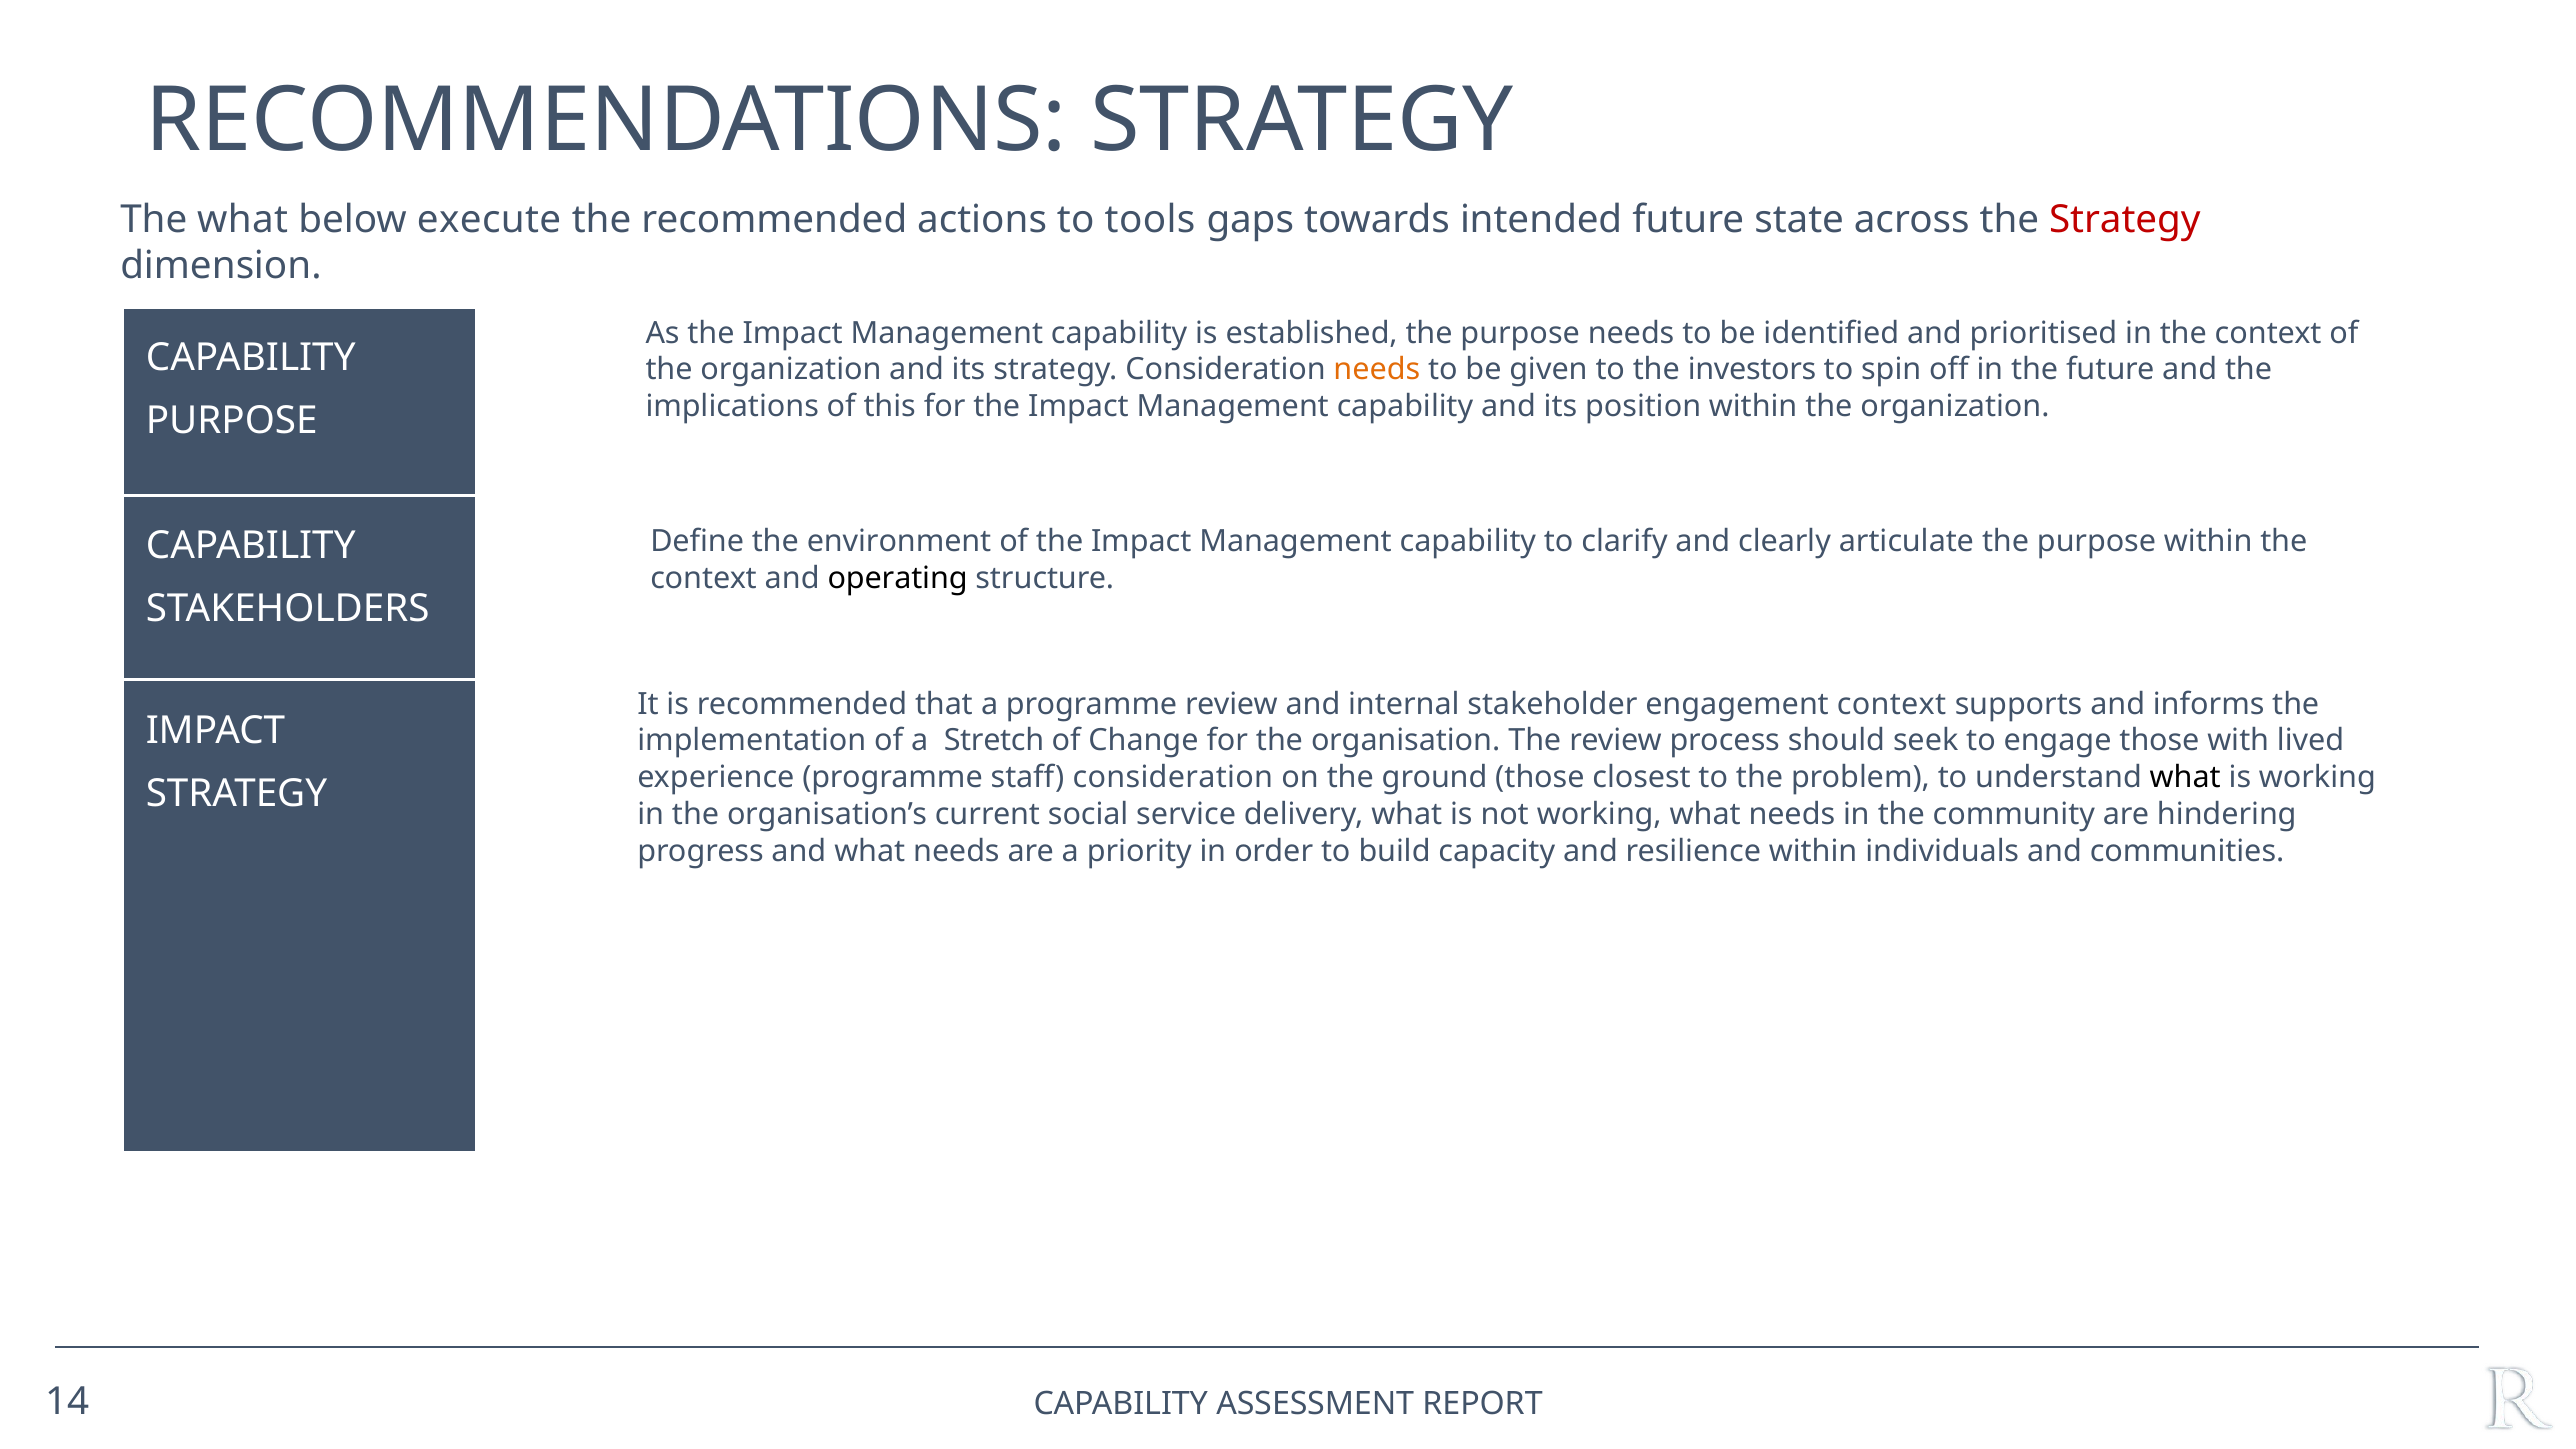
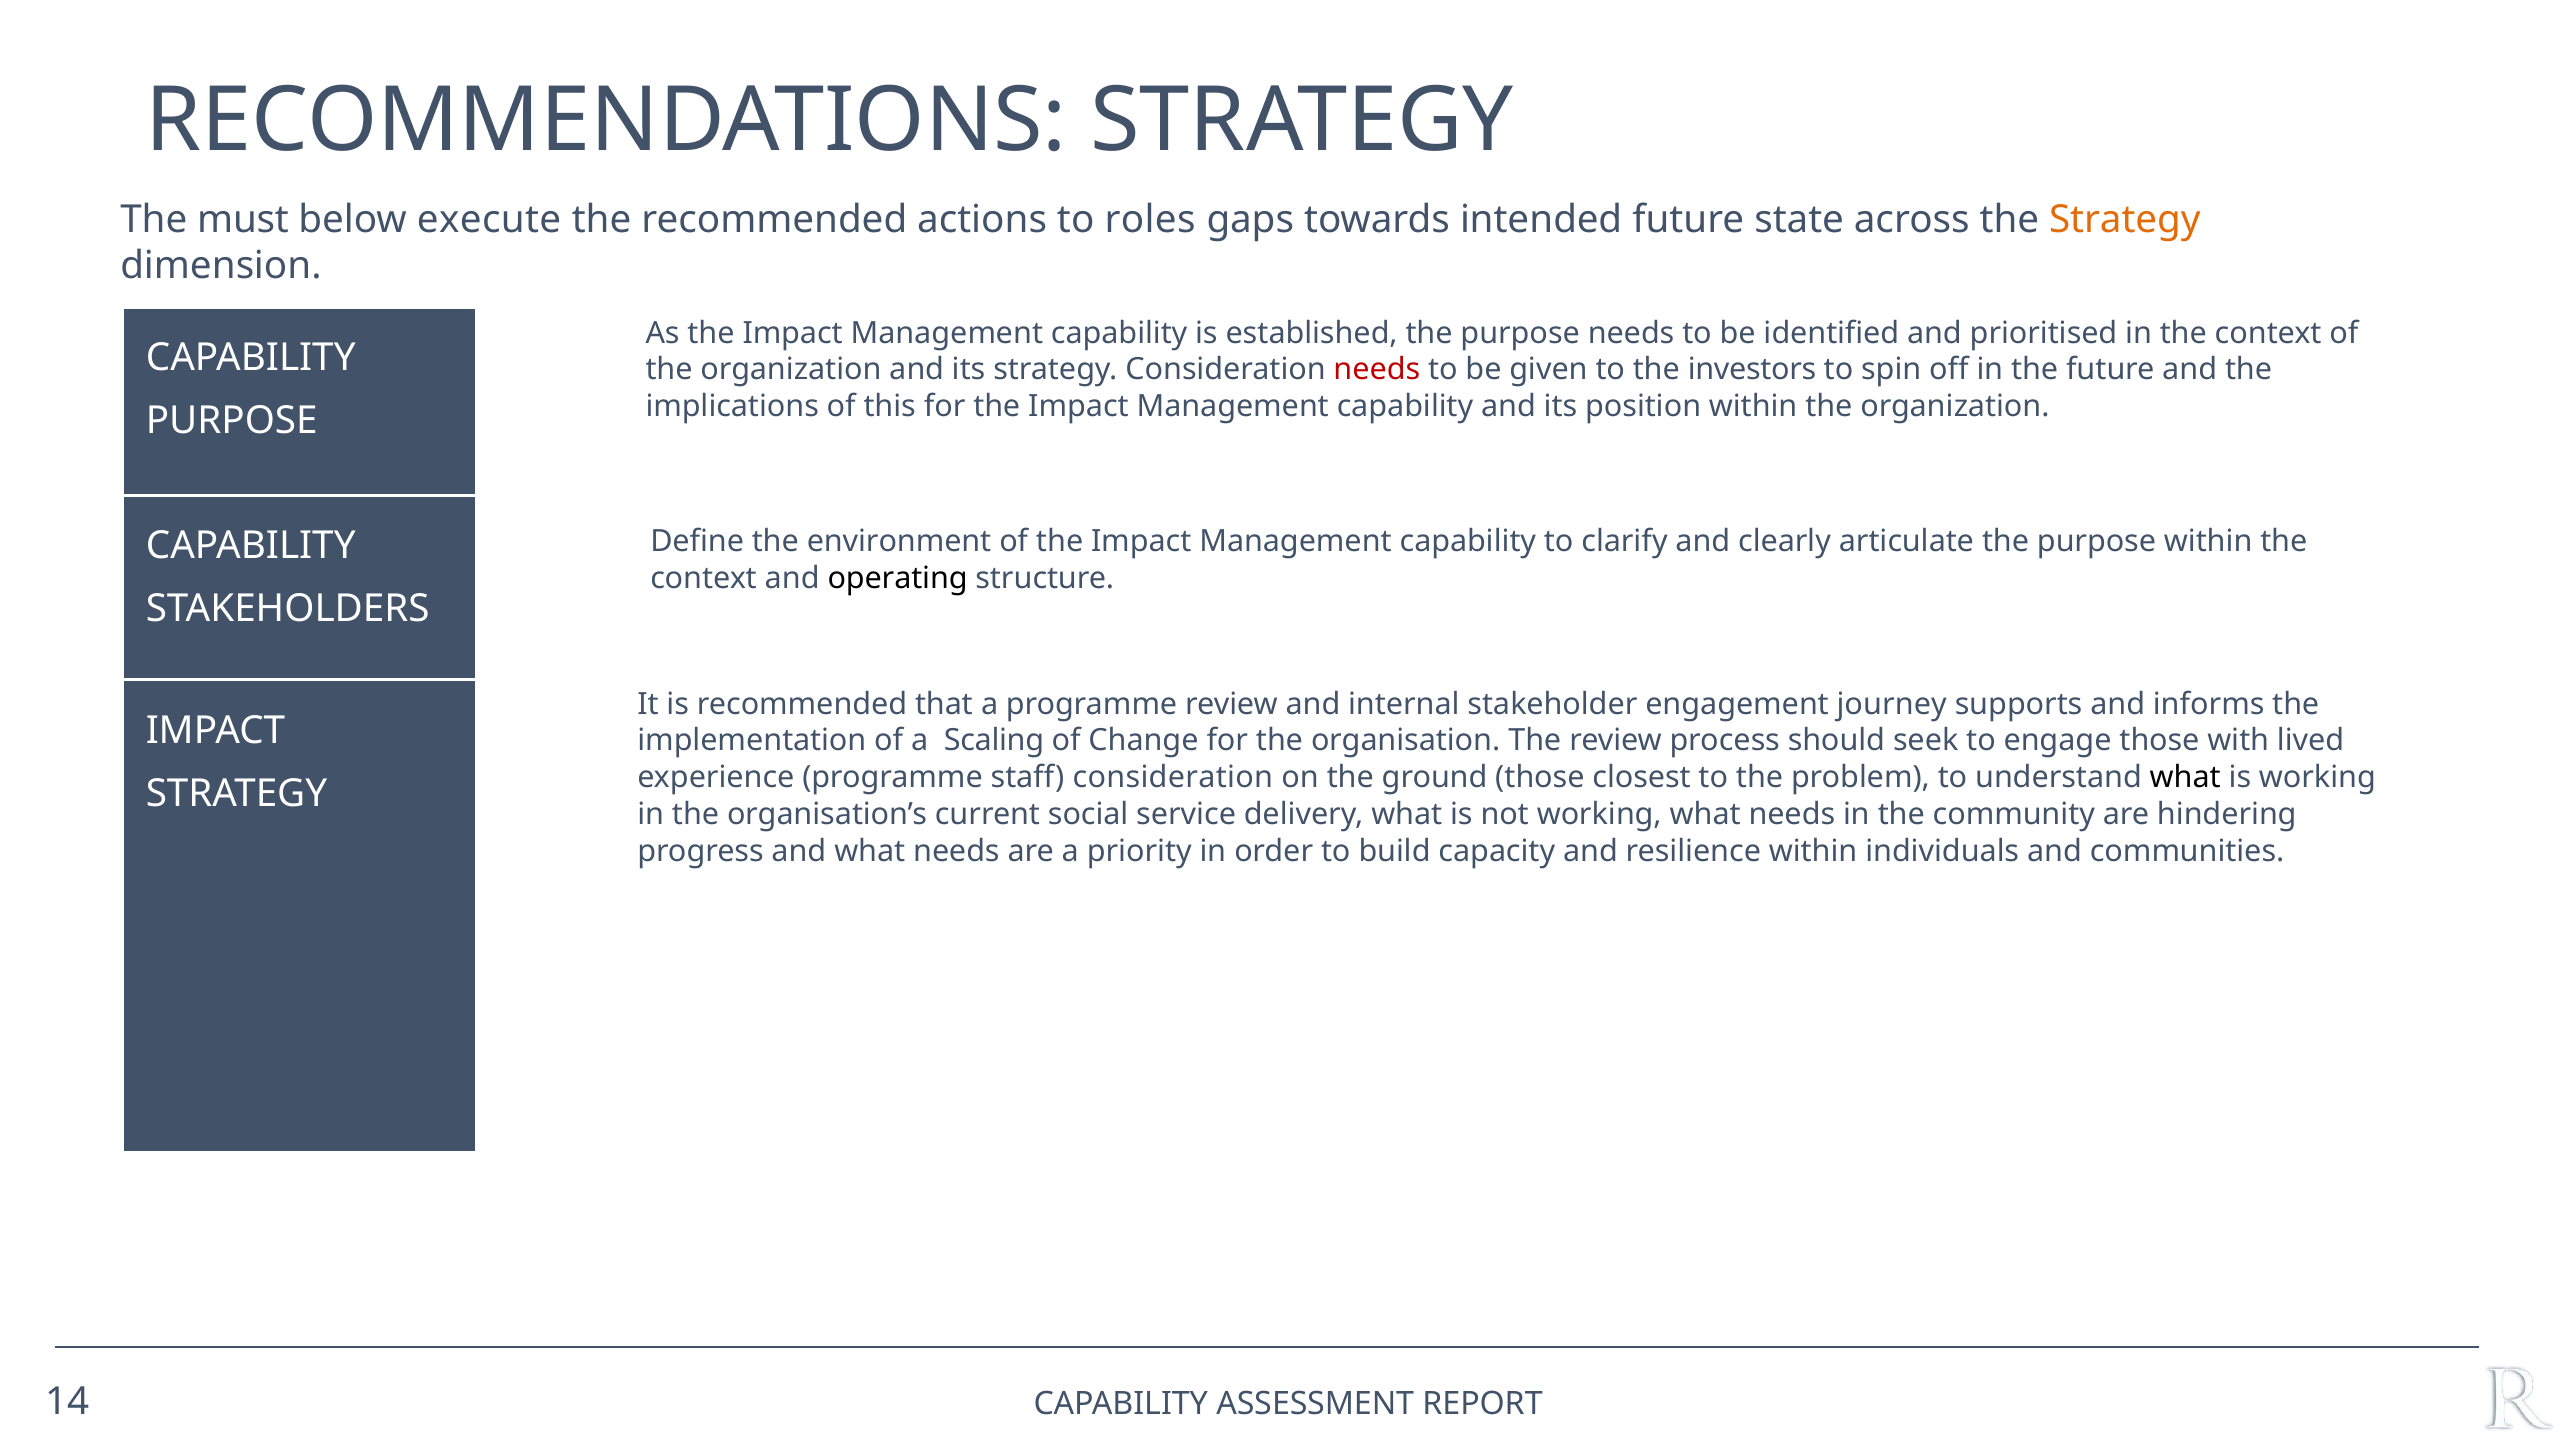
The what: what -> must
tools: tools -> roles
Strategy at (2125, 220) colour: red -> orange
needs at (1377, 370) colour: orange -> red
engagement context: context -> journey
Stretch: Stretch -> Scaling
